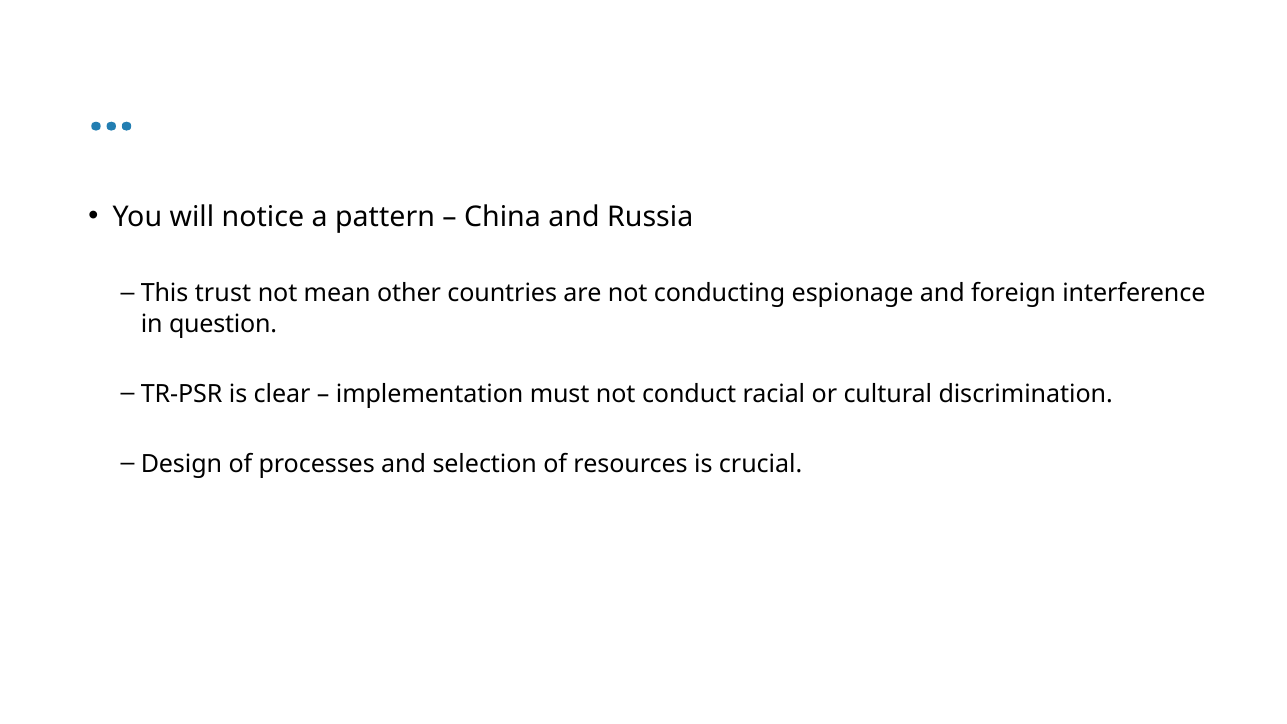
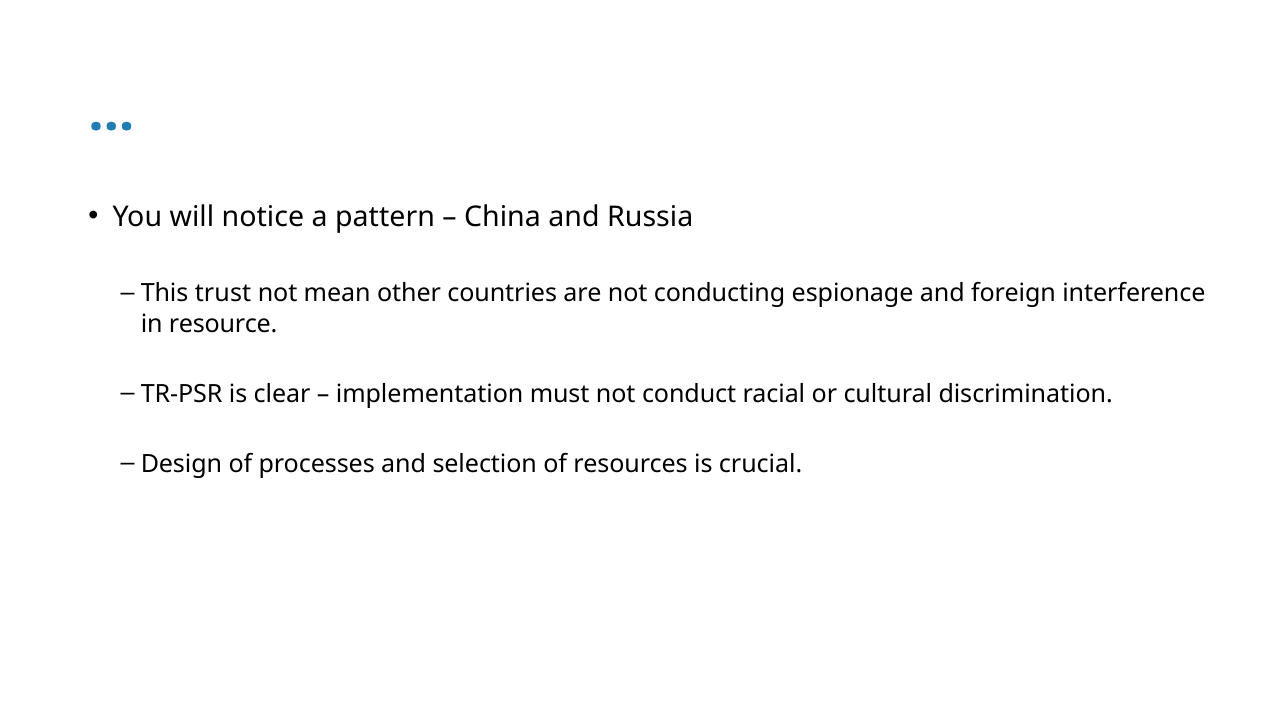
question: question -> resource
